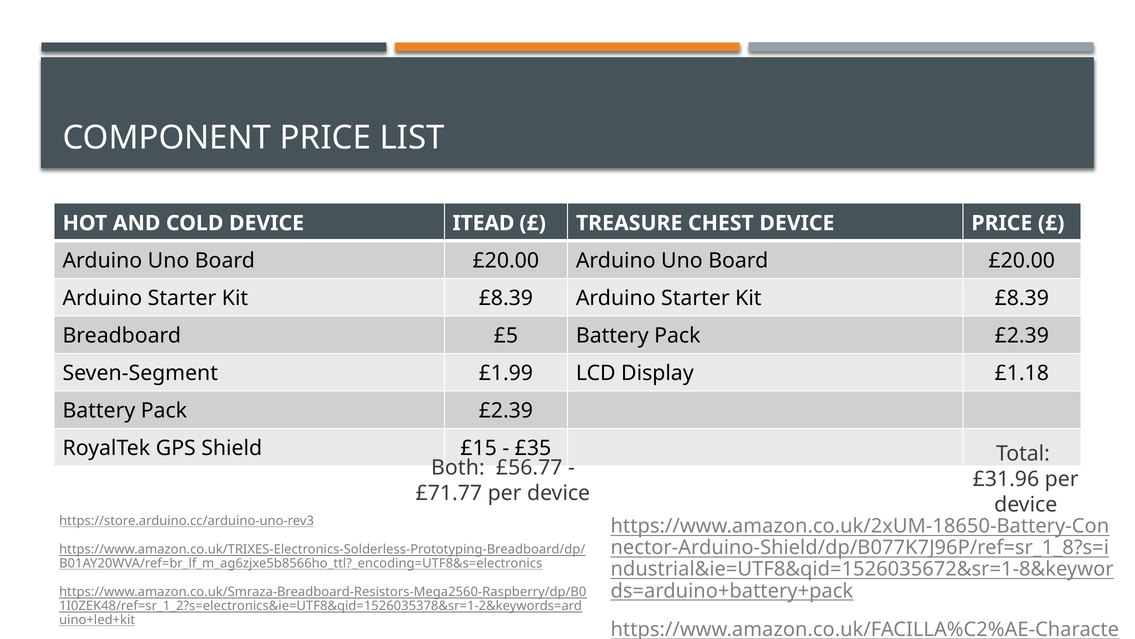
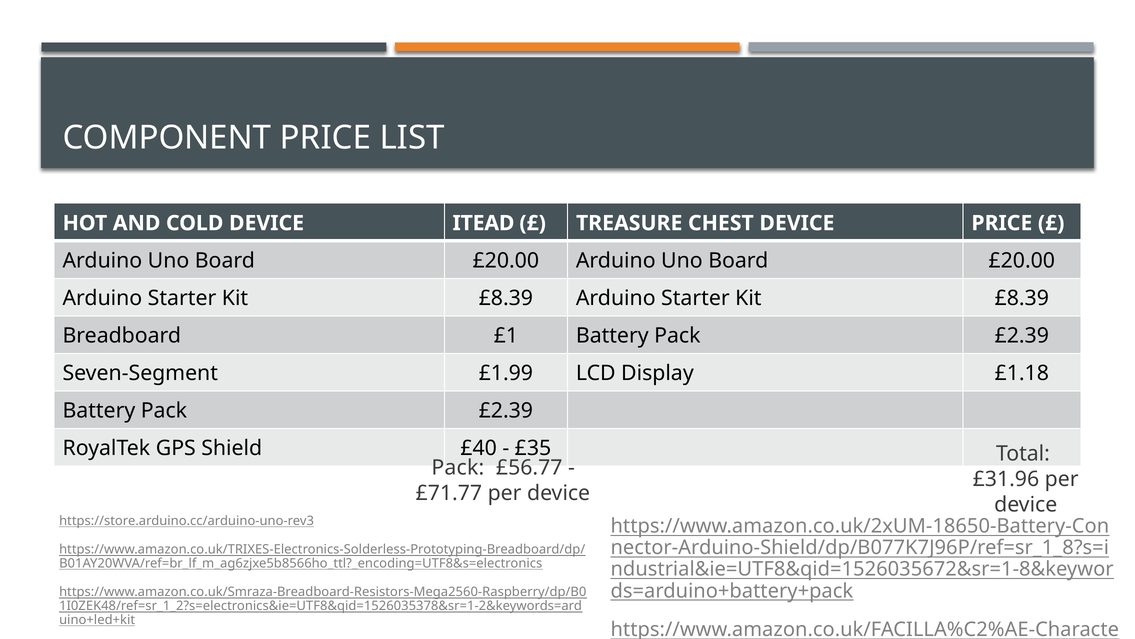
£5: £5 -> £1
£15: £15 -> £40
Both at (458, 467): Both -> Pack
